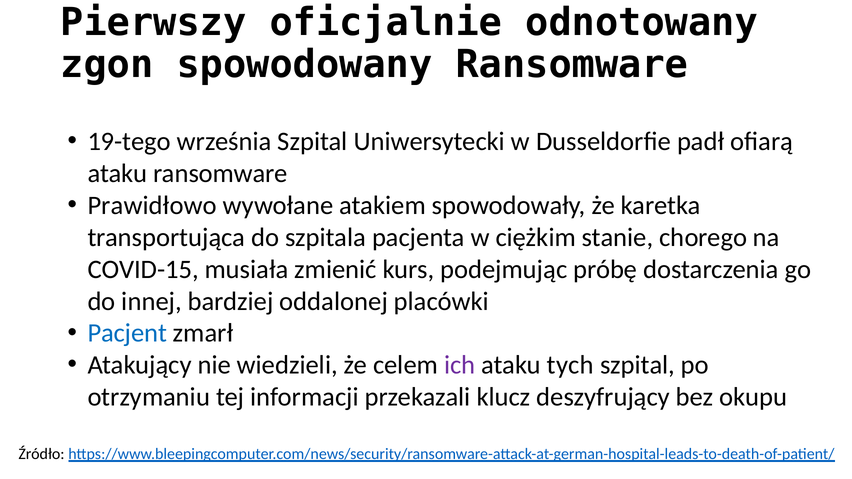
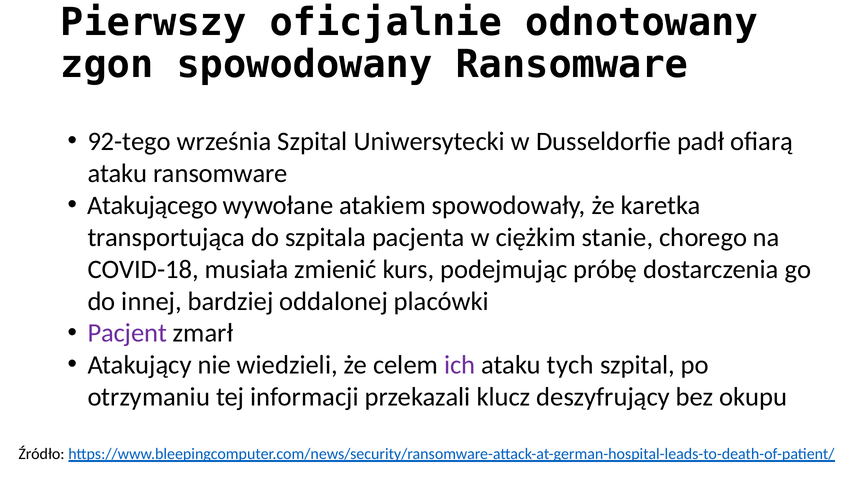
19-tego: 19-tego -> 92-tego
Prawidłowo: Prawidłowo -> Atakującego
COVID-15: COVID-15 -> COVID-18
Pacjent colour: blue -> purple
